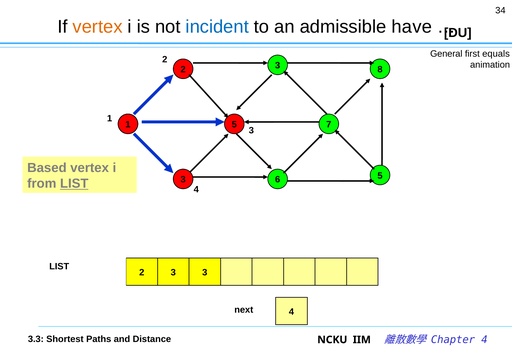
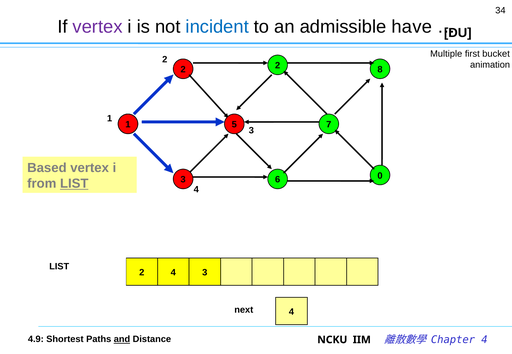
vertex at (98, 27) colour: orange -> purple
General: General -> Multiple
equals: equals -> bucket
3 at (278, 66): 3 -> 2
6 5: 5 -> 0
3 at (173, 273): 3 -> 4
3.3: 3.3 -> 4.9
and underline: none -> present
